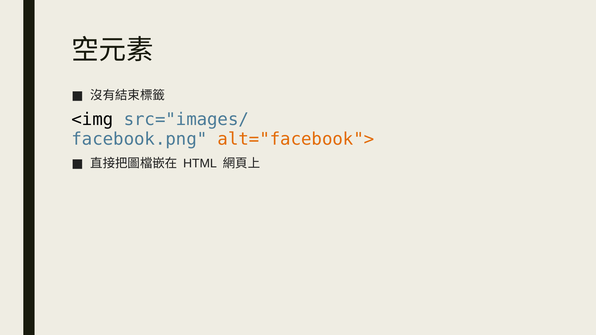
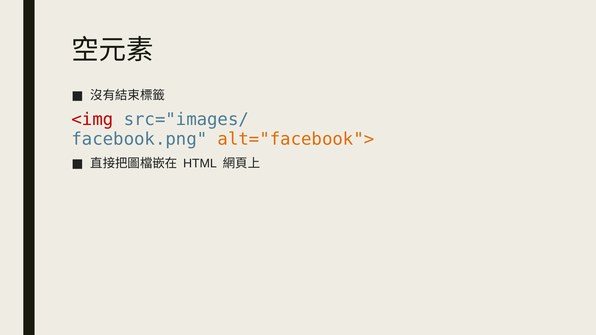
<img colour: black -> red
